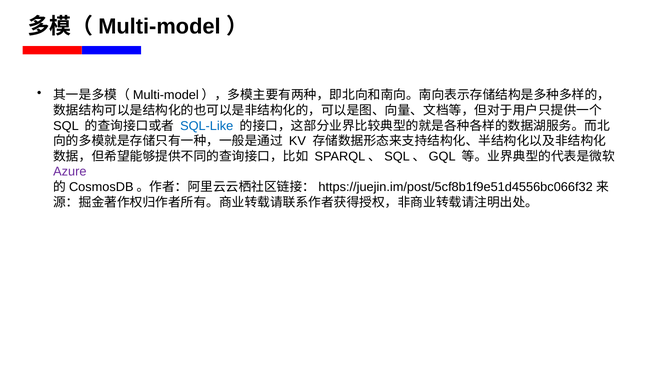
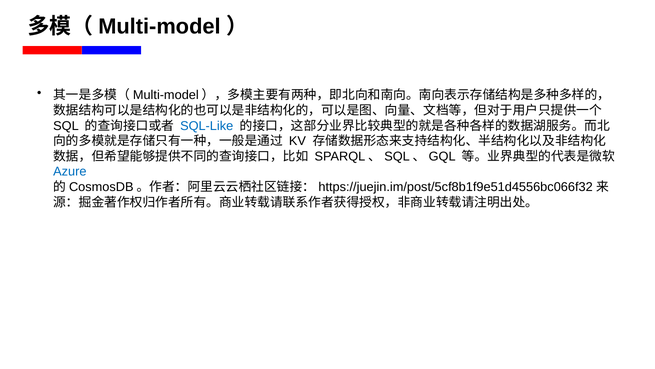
Azure colour: purple -> blue
